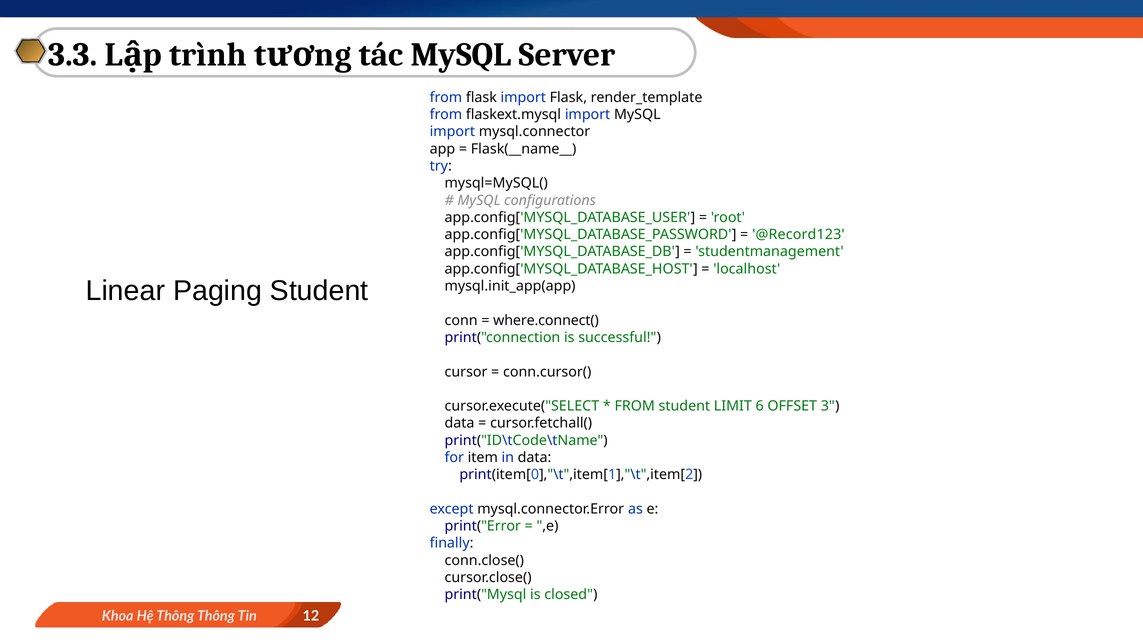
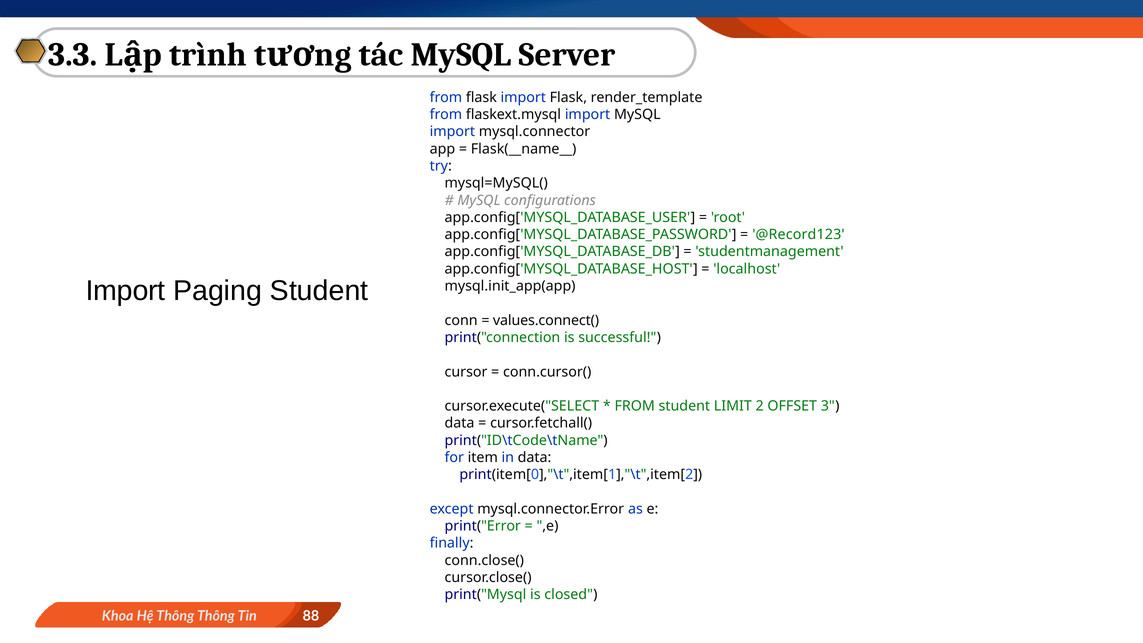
Linear at (125, 291): Linear -> Import
where.connect(: where.connect( -> values.connect(
6: 6 -> 2
12: 12 -> 88
